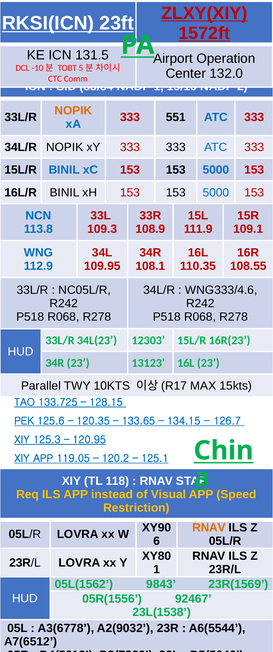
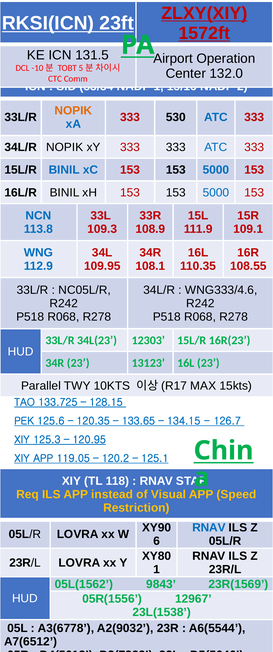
551: 551 -> 530
RNAV at (209, 528) colour: orange -> blue
92467: 92467 -> 12967
